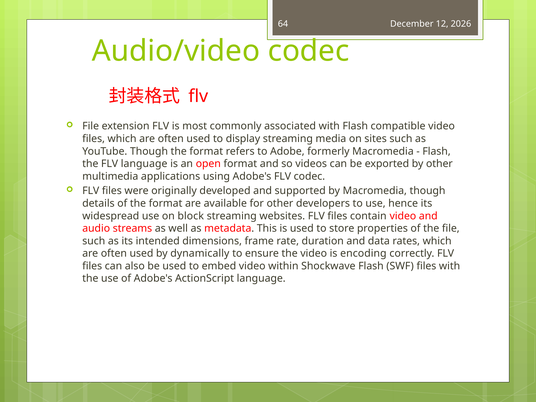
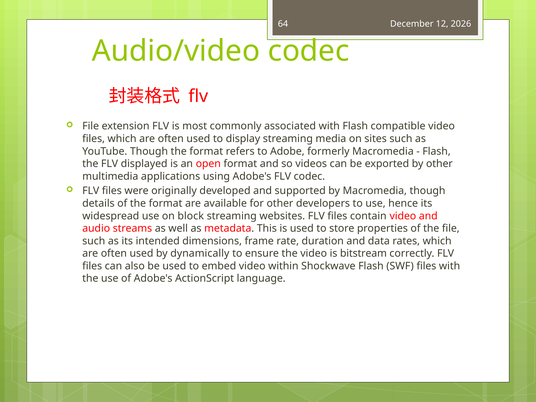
FLV language: language -> displayed
encoding: encoding -> bitstream
